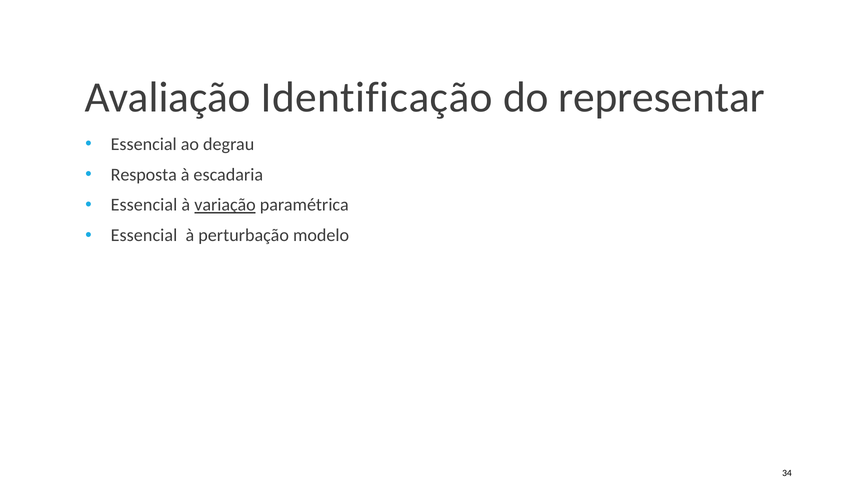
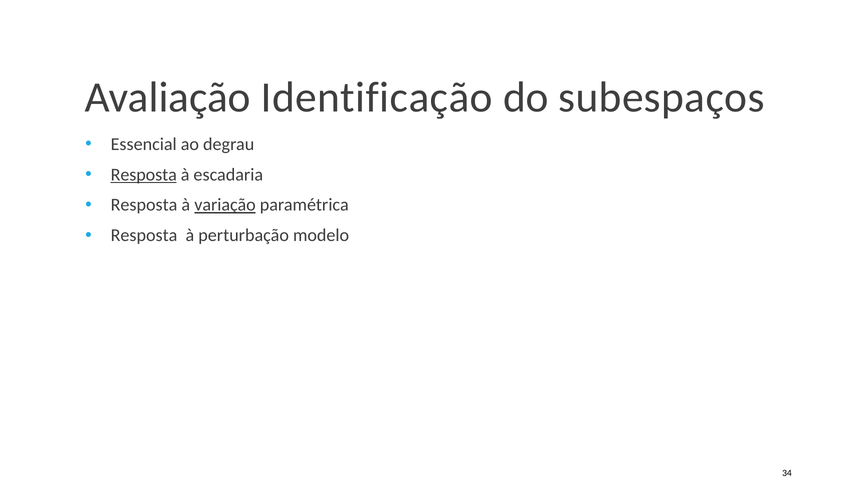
representar: representar -> subespaços
Resposta at (144, 175) underline: none -> present
Essencial at (144, 205): Essencial -> Resposta
Essencial at (144, 235): Essencial -> Resposta
